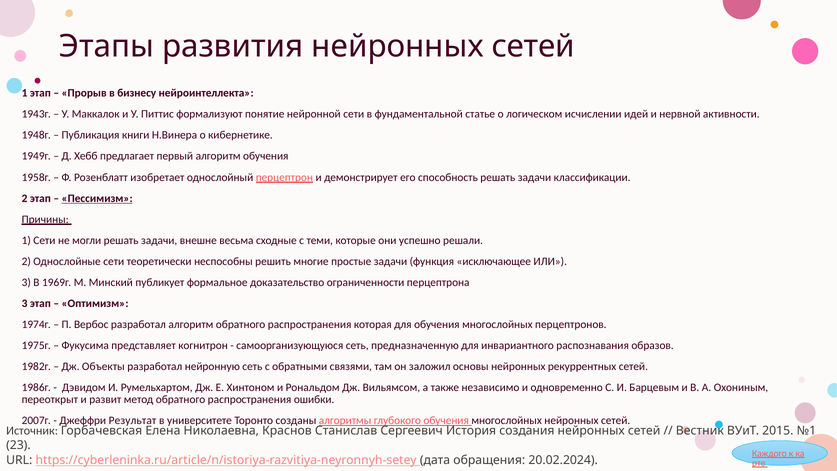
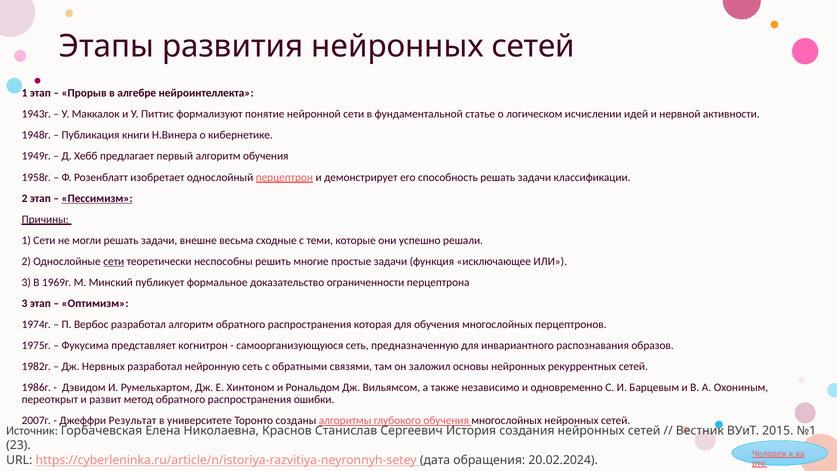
бизнесу: бизнесу -> алгебре
сети at (114, 261) underline: none -> present
Объекты: Объекты -> Нервных
Каждого: Каждого -> Человек
